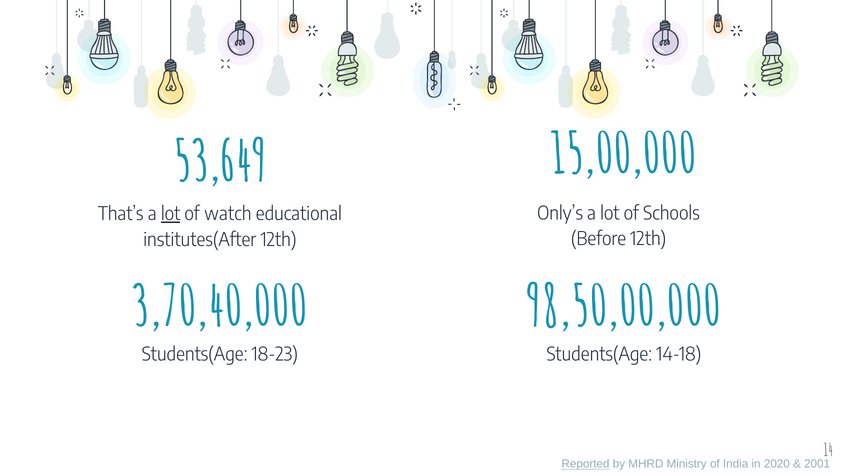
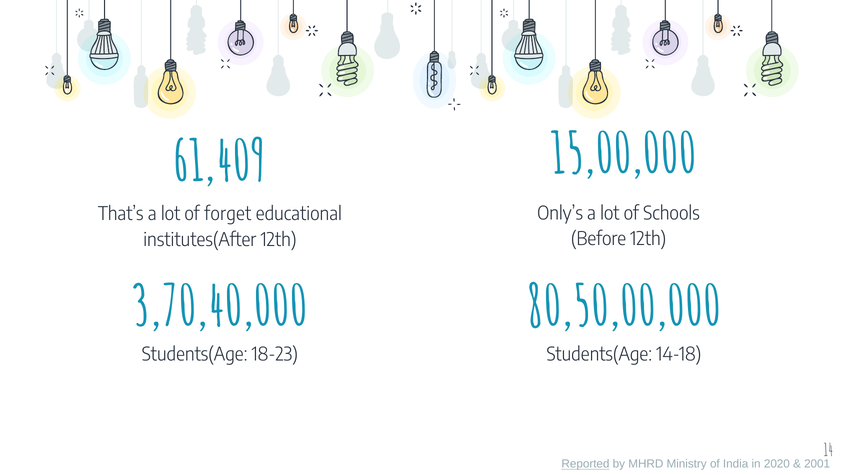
53,649: 53,649 -> 61,409
lot at (171, 214) underline: present -> none
watch: watch -> forget
98,50,00,000: 98,50,00,000 -> 80,50,00,000
